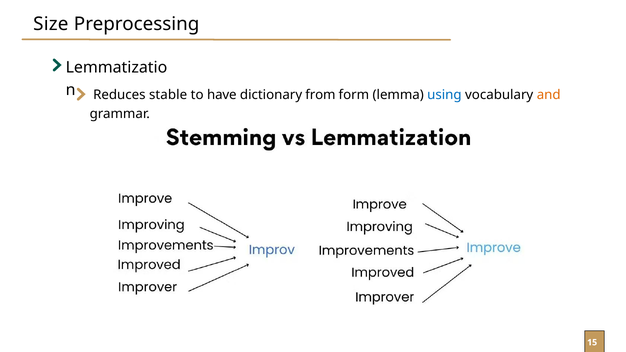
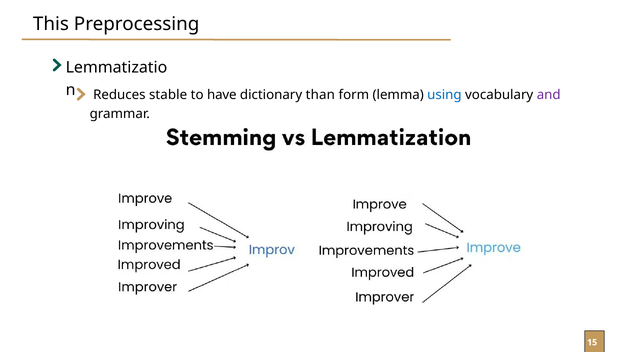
Size: Size -> This
from: from -> than
and colour: orange -> purple
